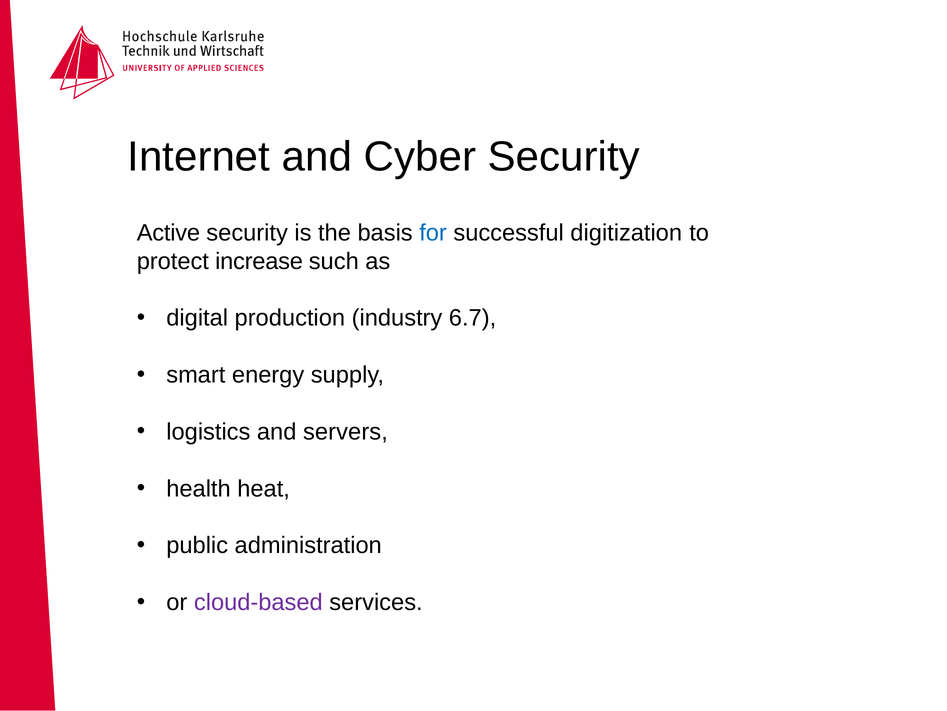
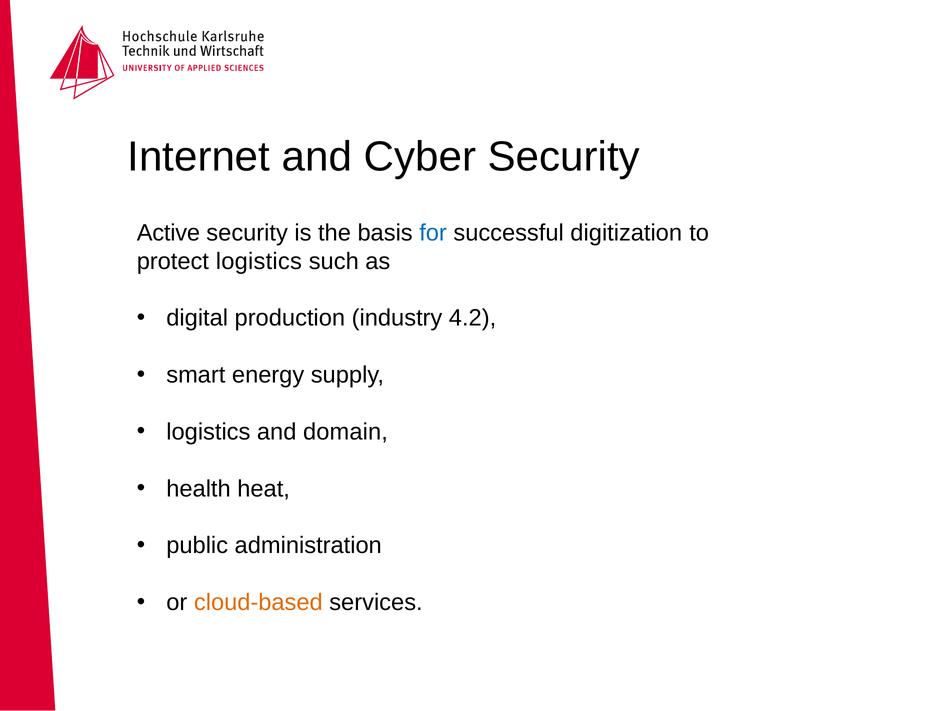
protect increase: increase -> logistics
6.7: 6.7 -> 4.2
servers: servers -> domain
cloud-based colour: purple -> orange
